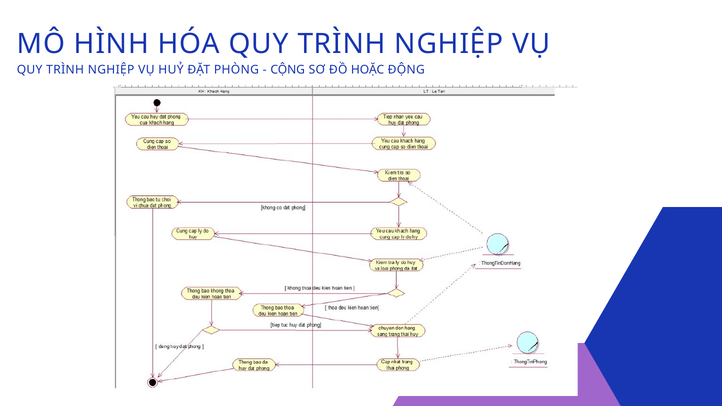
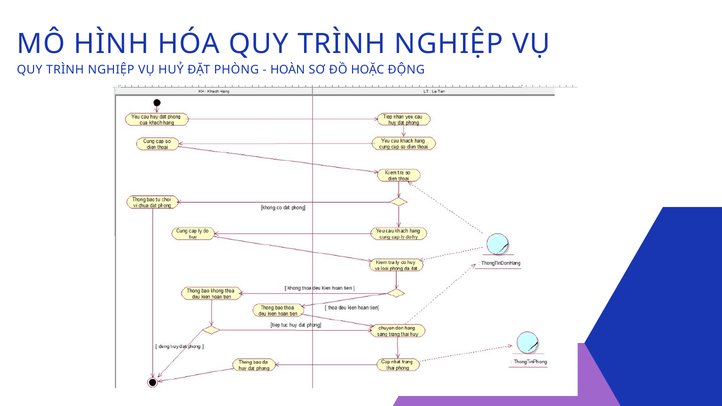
CỘNG: CỘNG -> HOÀN
